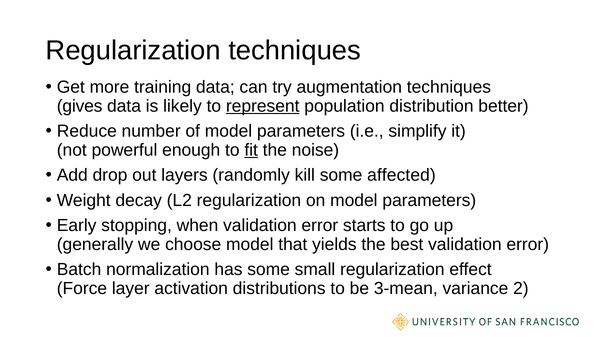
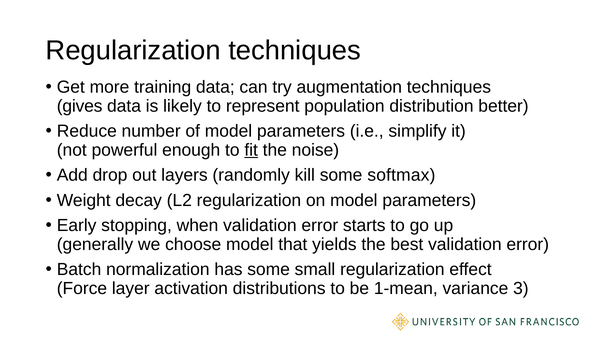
represent underline: present -> none
affected: affected -> softmax
3-mean: 3-mean -> 1-mean
2: 2 -> 3
